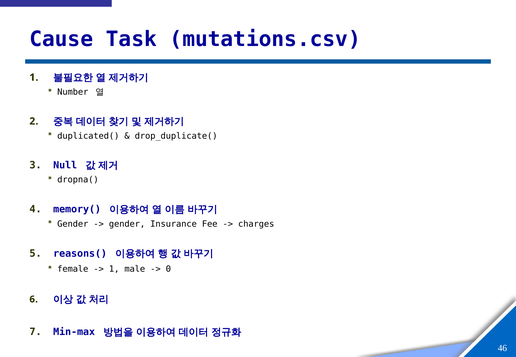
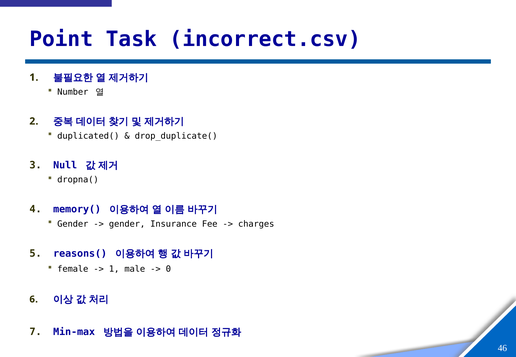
Cause: Cause -> Point
mutations.csv: mutations.csv -> incorrect.csv
